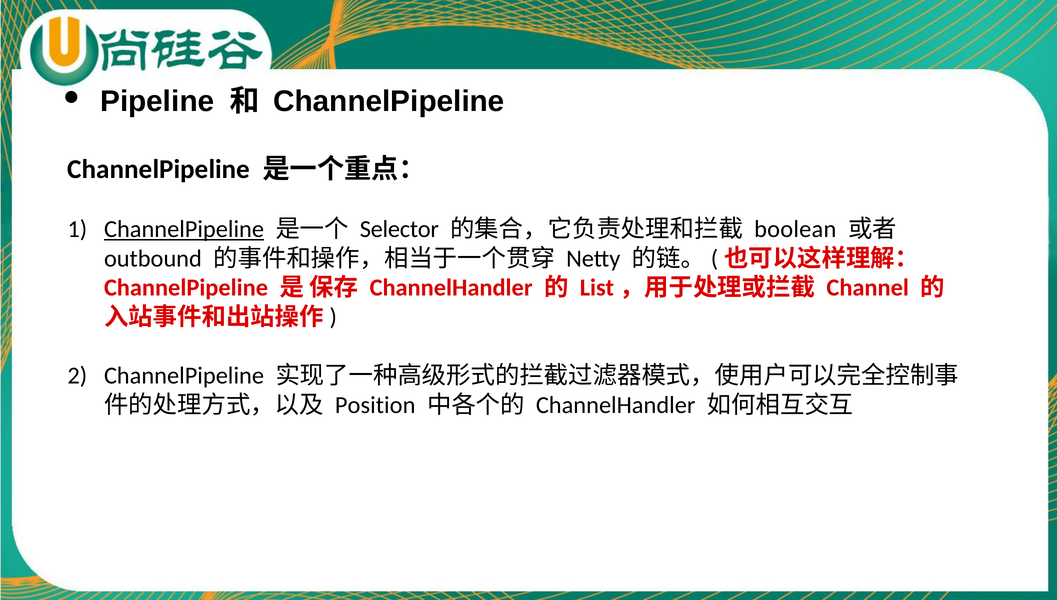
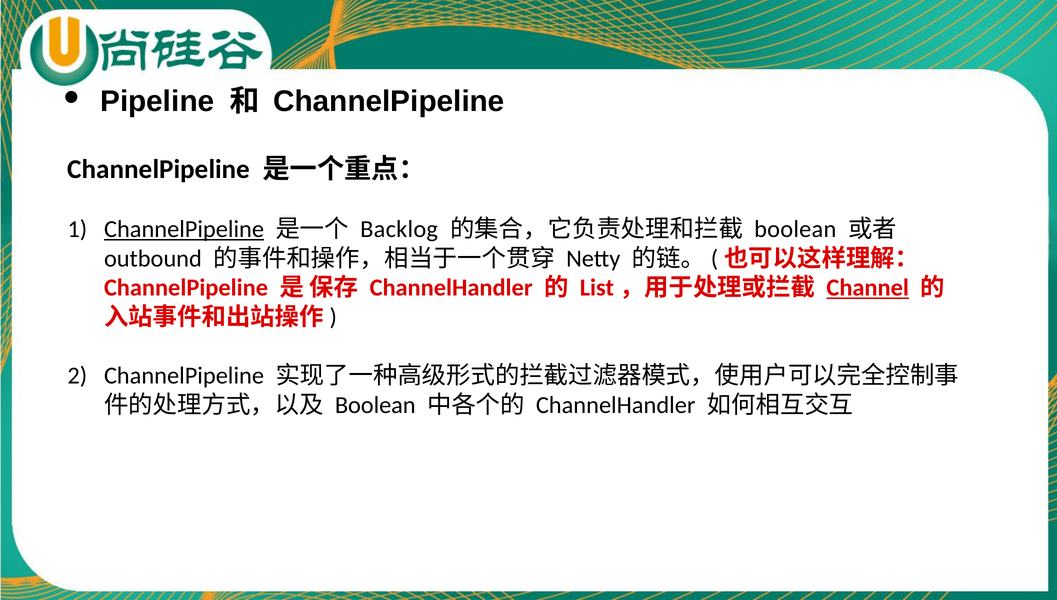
Selector: Selector -> Backlog
Channel underline: none -> present
Position at (375, 405): Position -> Boolean
